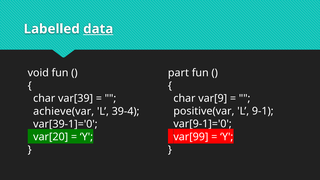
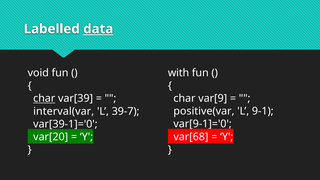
part: part -> with
char at (44, 98) underline: none -> present
achieve(var: achieve(var -> interval(var
39-4: 39-4 -> 39-7
var[99: var[99 -> var[68
